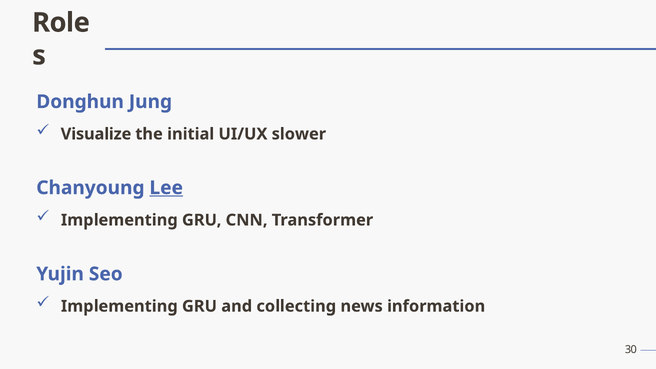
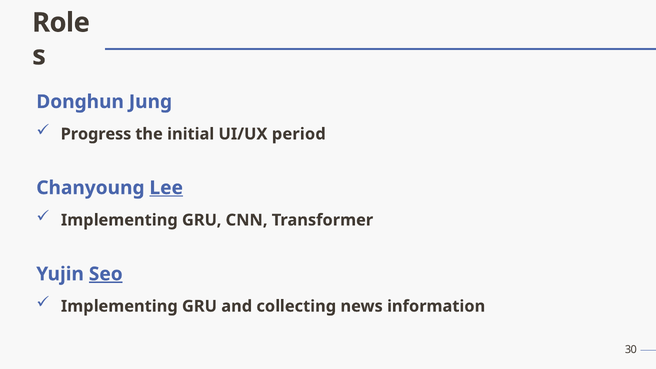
Visualize: Visualize -> Progress
slower: slower -> period
Seo underline: none -> present
